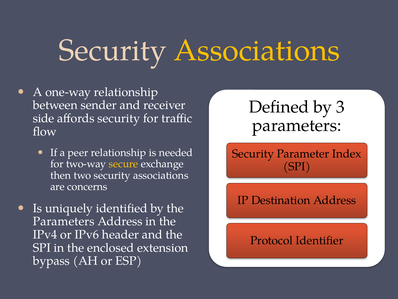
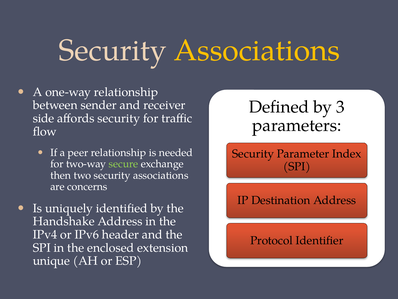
secure colour: yellow -> light green
Parameters at (64, 221): Parameters -> Handshake
bypass: bypass -> unique
